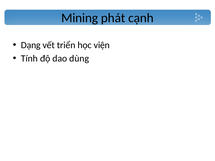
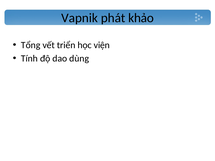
Mining: Mining -> Vapnik
cạnh: cạnh -> khảo
Dạng: Dạng -> Tổng
